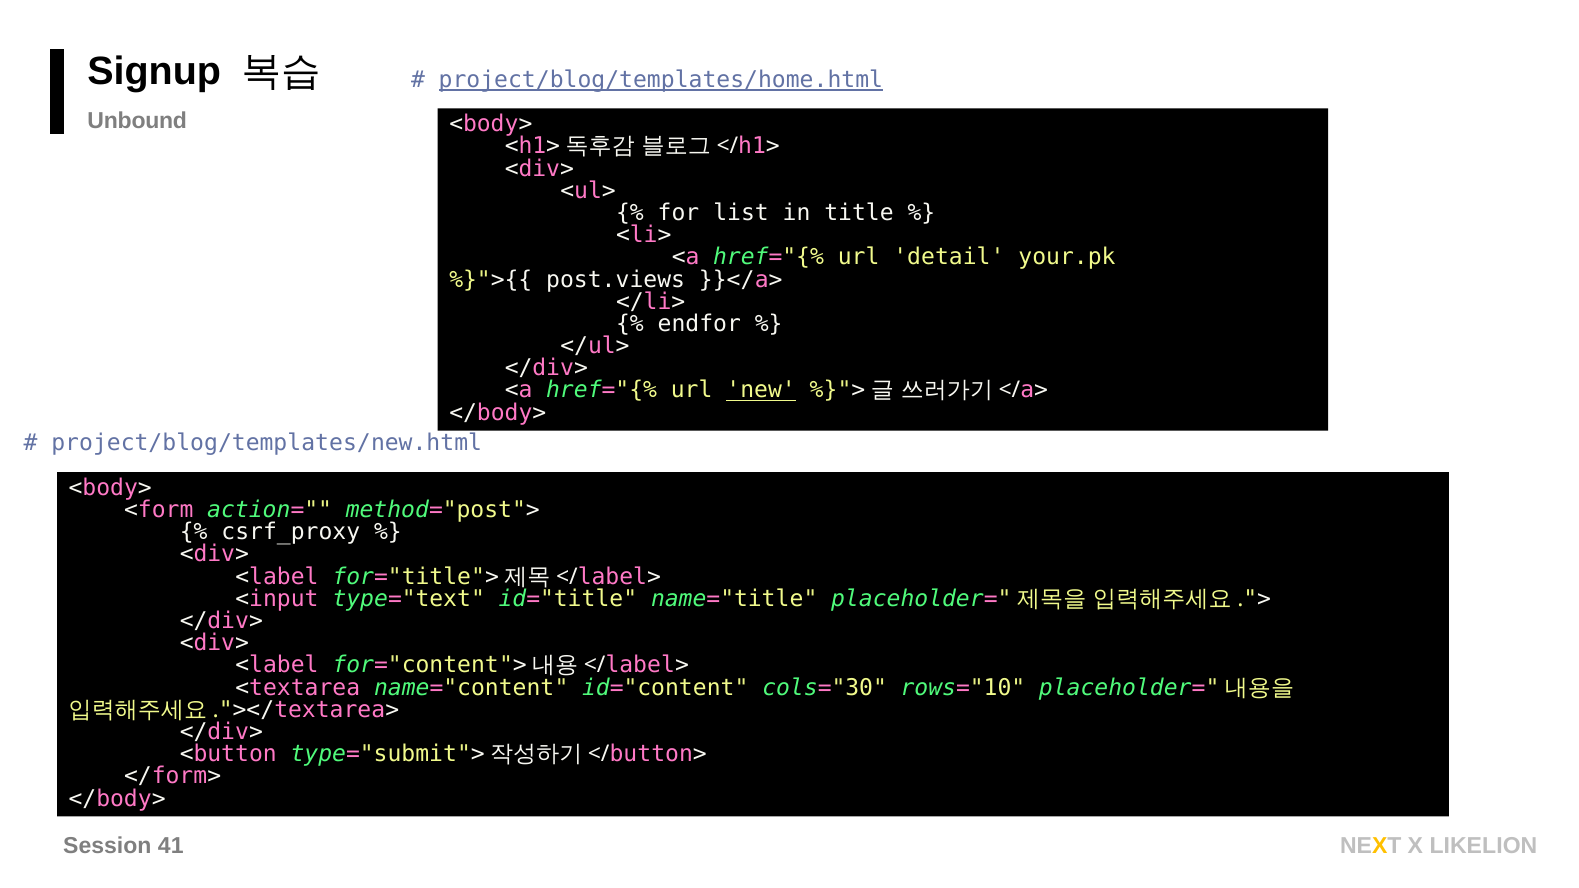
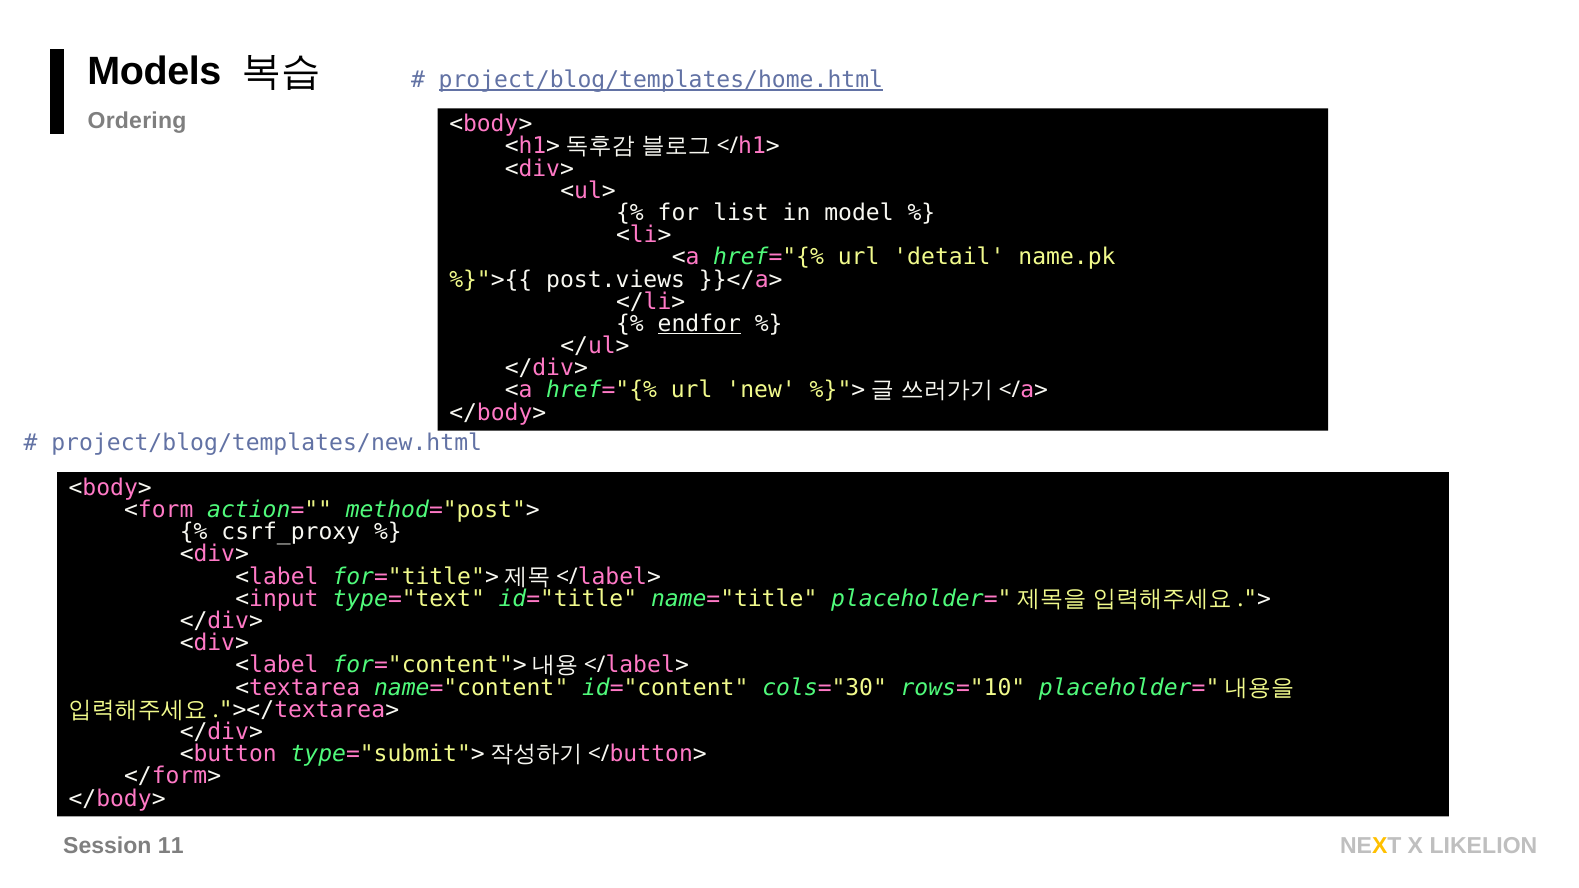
Signup: Signup -> Models
Unbound: Unbound -> Ordering
title: title -> model
your.pk: your.pk -> name.pk
endfor underline: none -> present
new underline: present -> none
41: 41 -> 11
